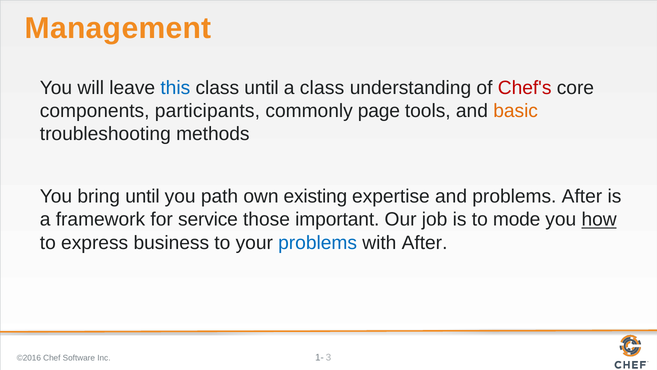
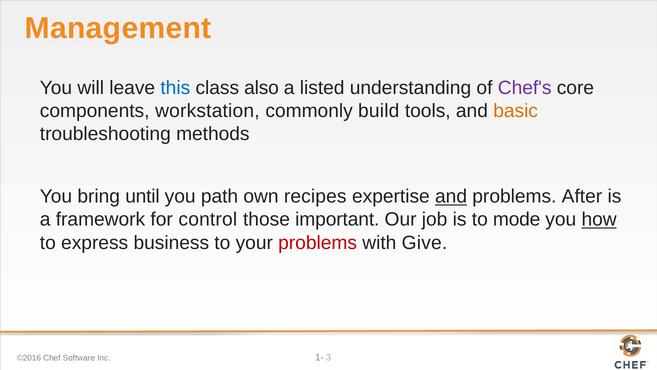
class until: until -> also
a class: class -> listed
Chef's colour: red -> purple
participants: participants -> workstation
page: page -> build
existing: existing -> recipes
and at (451, 196) underline: none -> present
service: service -> control
problems at (318, 242) colour: blue -> red
with After: After -> Give
